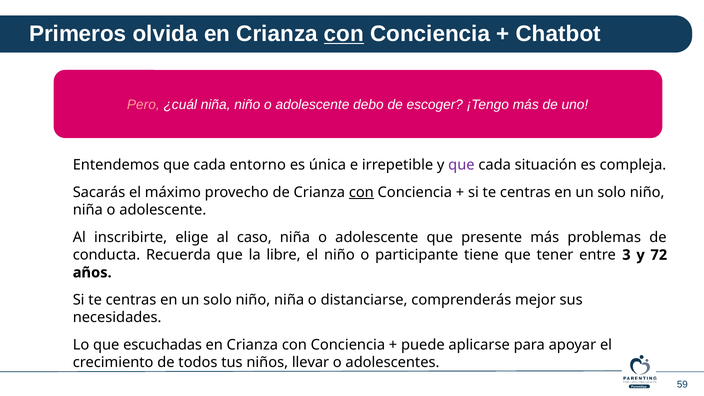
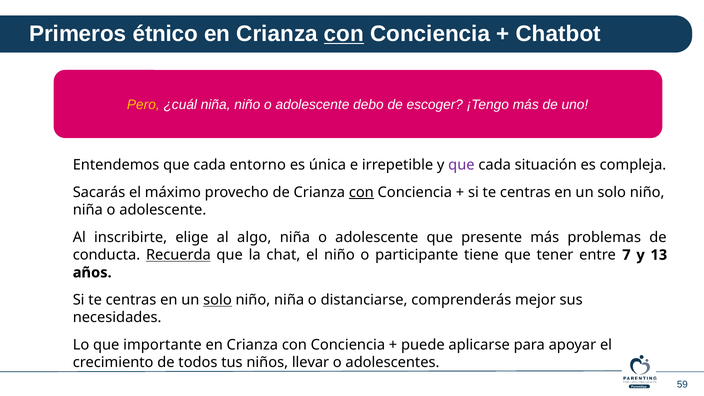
olvida: olvida -> étnico
Pero colour: pink -> yellow
caso: caso -> algo
Recuerda underline: none -> present
libre: libre -> chat
3: 3 -> 7
72: 72 -> 13
solo at (217, 300) underline: none -> present
escuchadas: escuchadas -> importante
